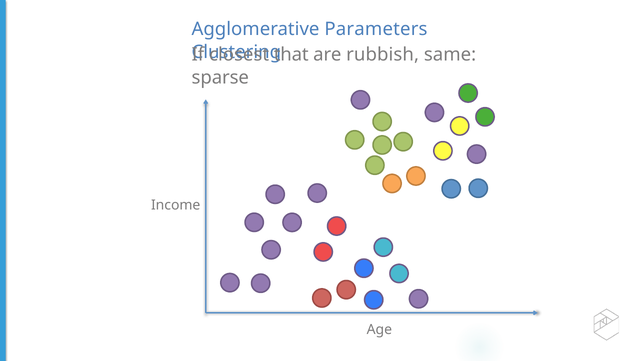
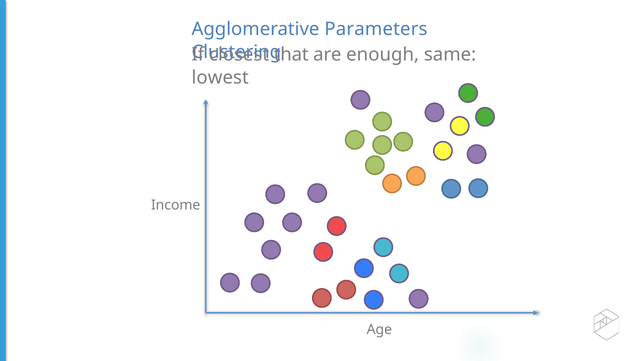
rubbish: rubbish -> enough
sparse: sparse -> lowest
